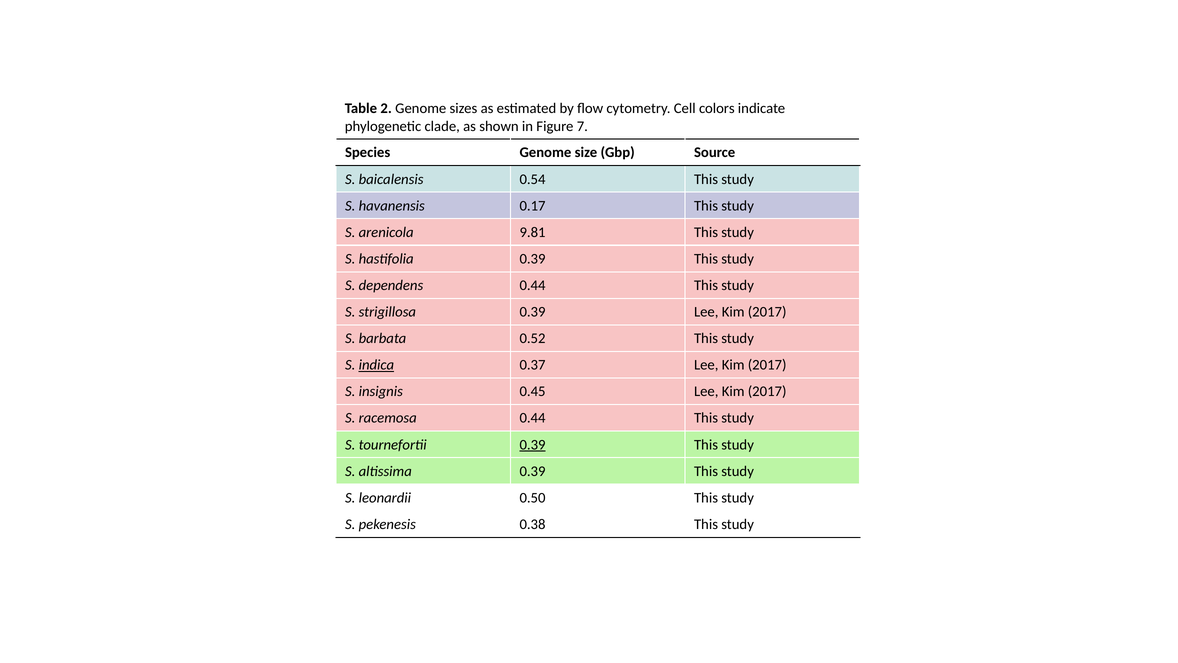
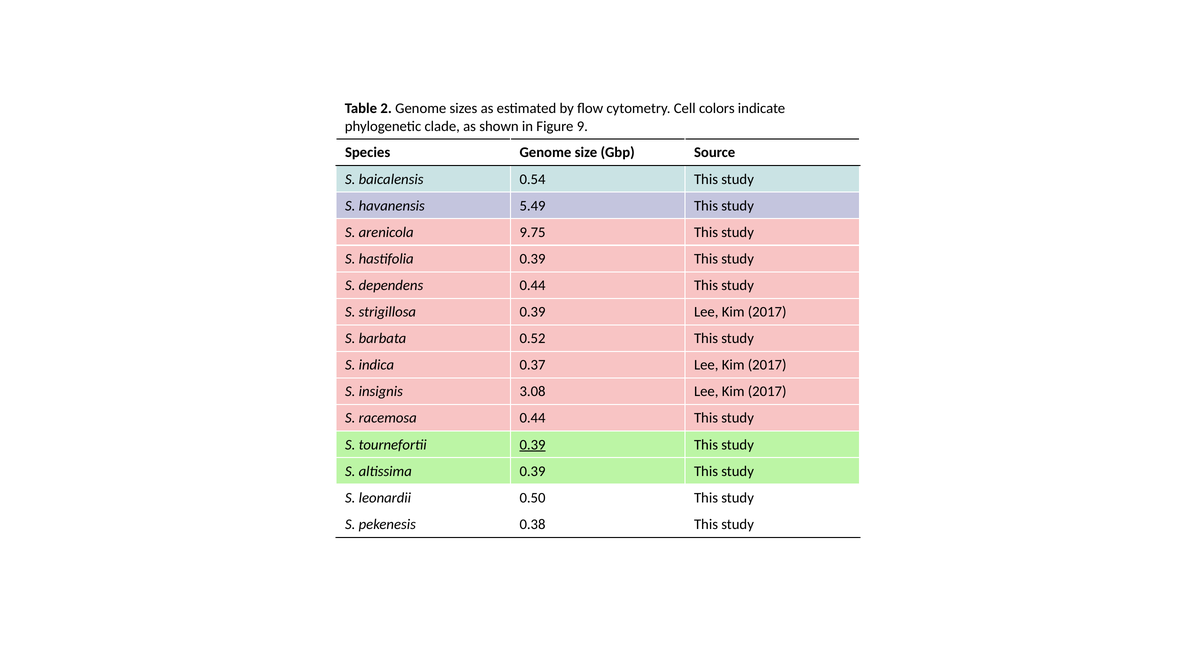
7: 7 -> 9
0.17: 0.17 -> 5.49
9.81: 9.81 -> 9.75
indica underline: present -> none
0.45: 0.45 -> 3.08
